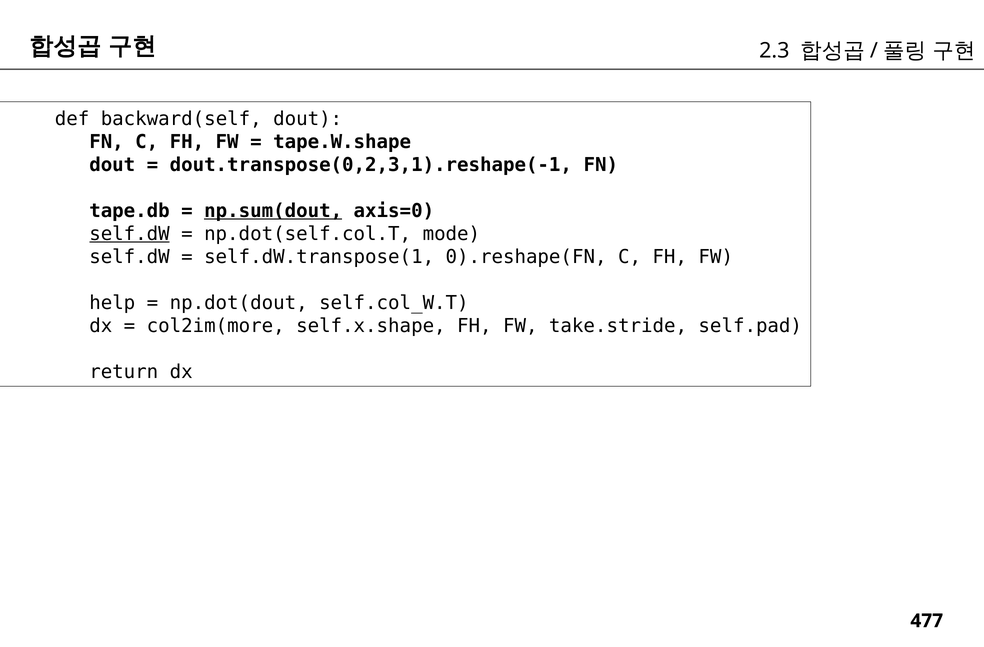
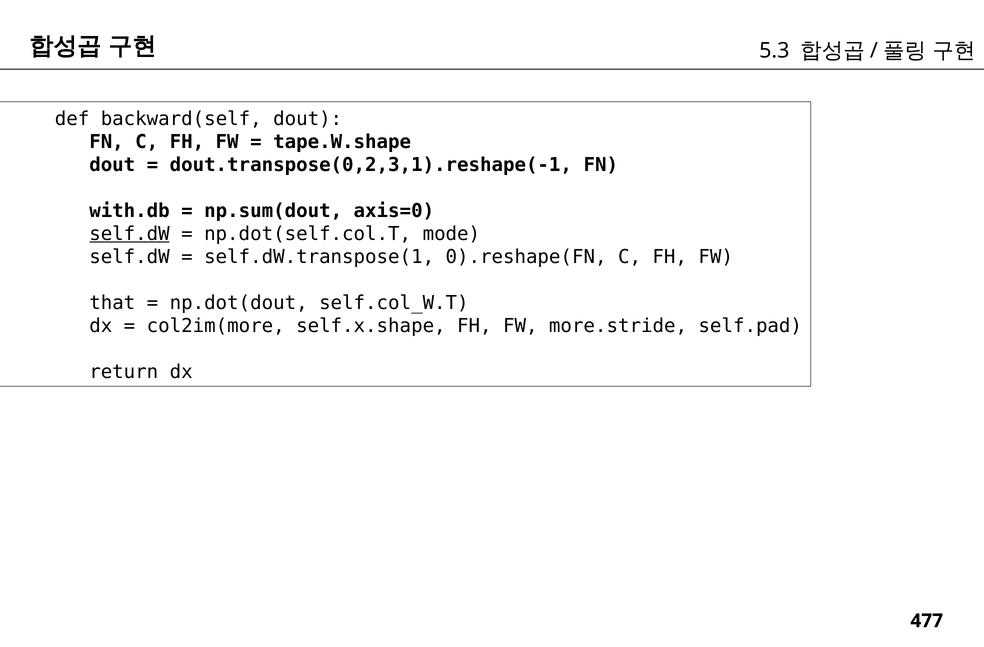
2.3: 2.3 -> 5.3
tape.db: tape.db -> with.db
np.sum(dout underline: present -> none
help: help -> that
take.stride: take.stride -> more.stride
